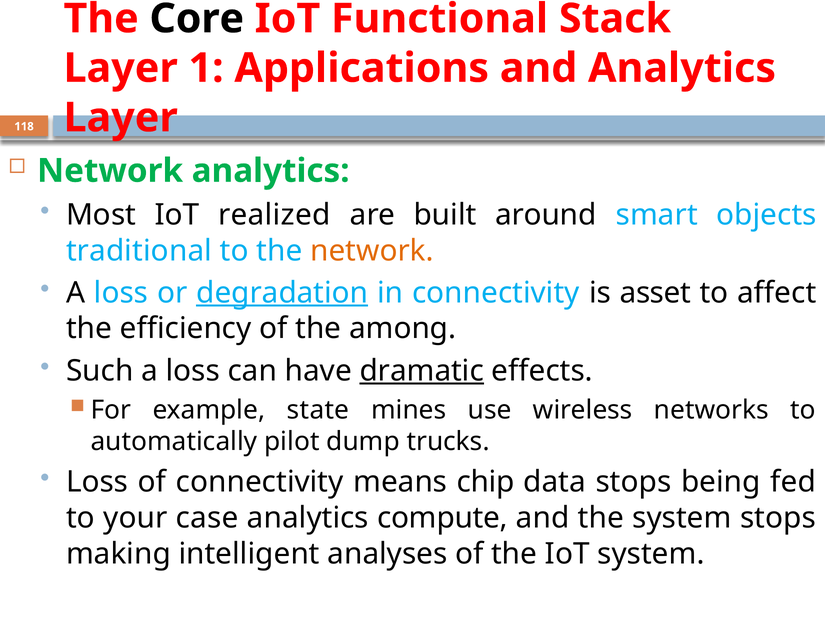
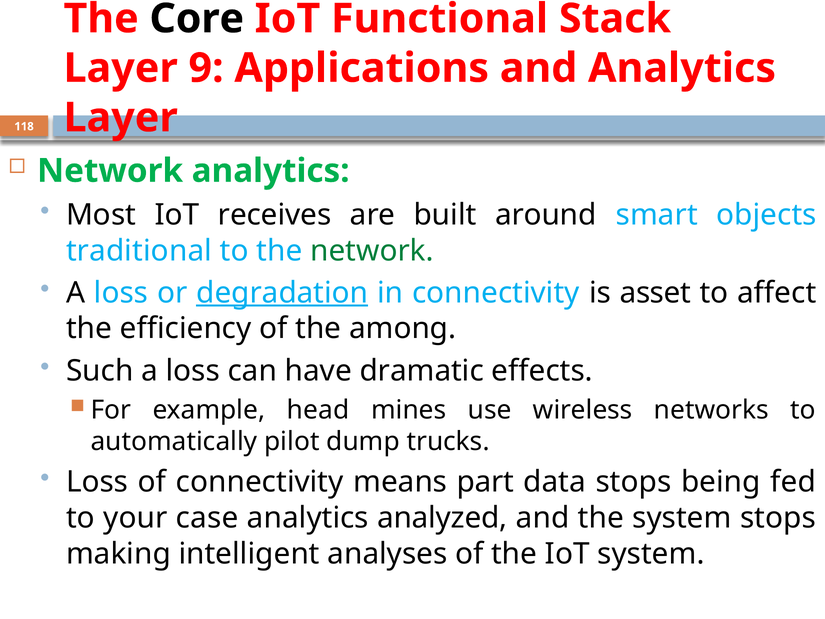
1: 1 -> 9
realized: realized -> receives
network at (372, 251) colour: orange -> green
dramatic underline: present -> none
state: state -> head
chip: chip -> part
compute: compute -> analyzed
